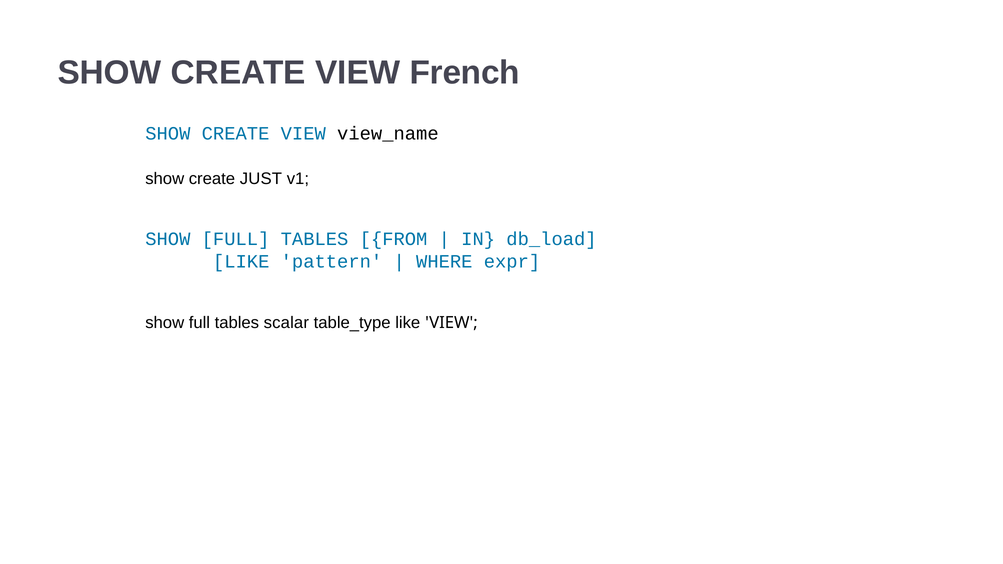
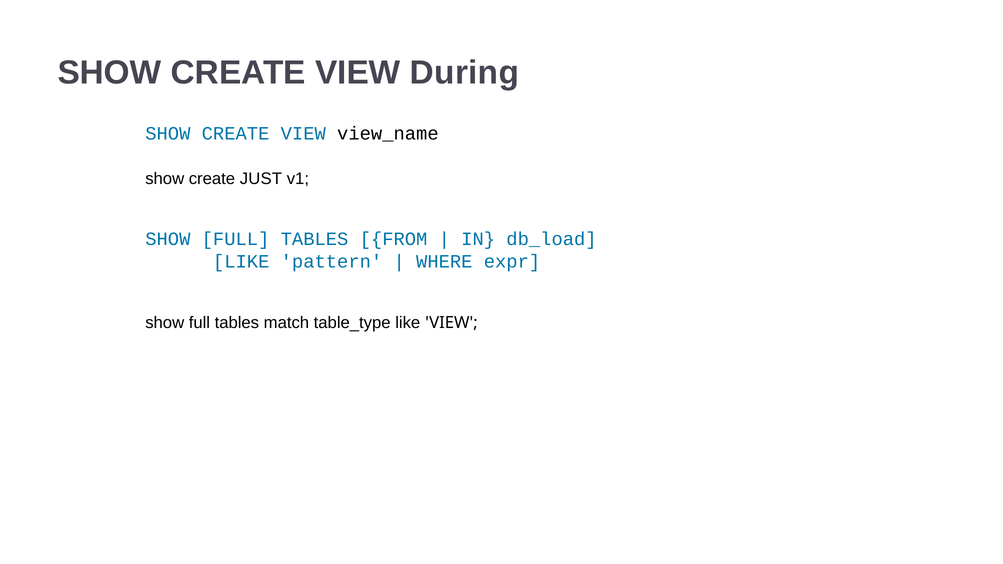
French: French -> During
scalar: scalar -> match
